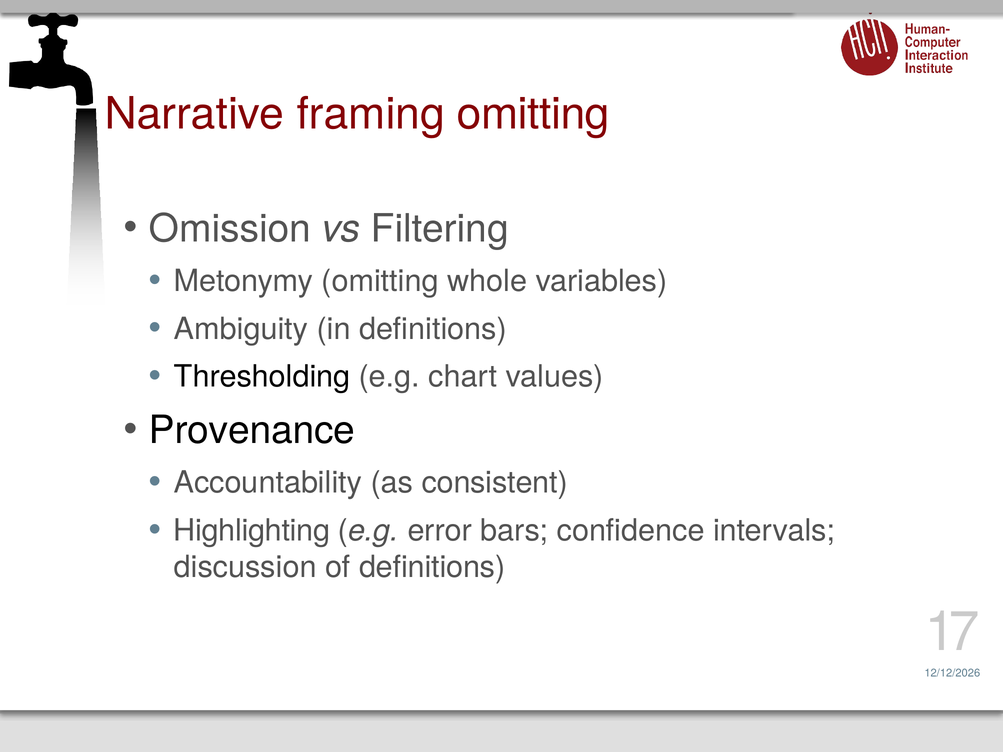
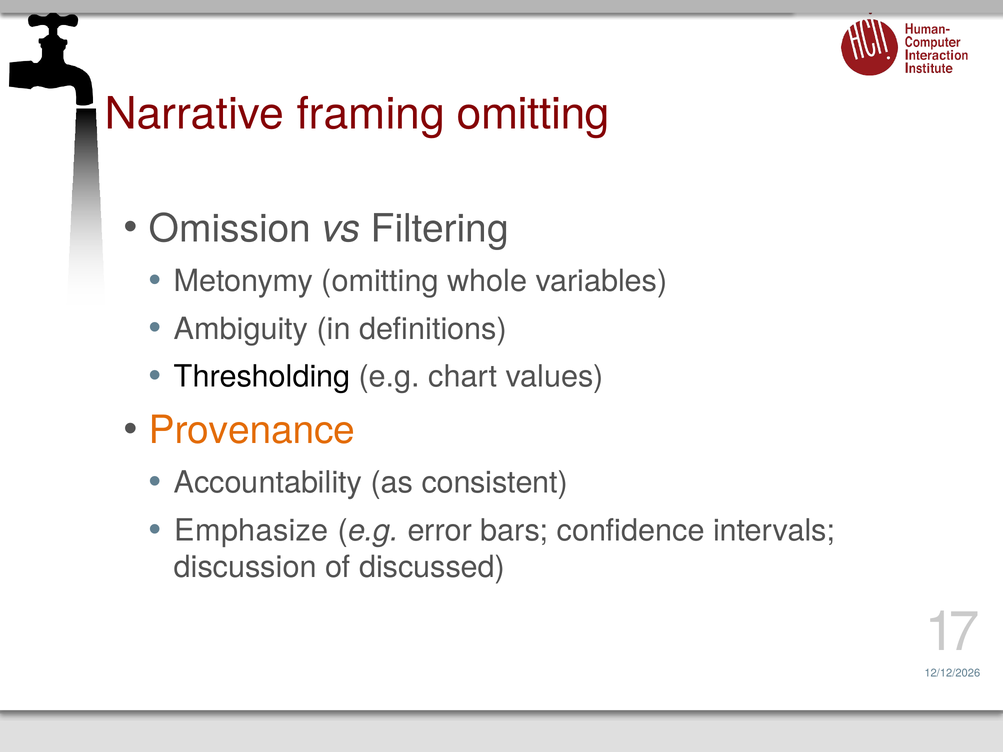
Provenance colour: black -> orange
Highlighting: Highlighting -> Emphasize
of definitions: definitions -> discussed
